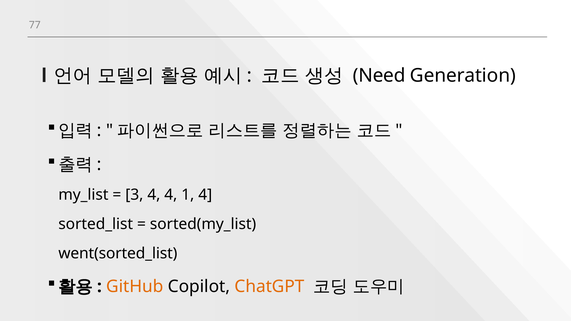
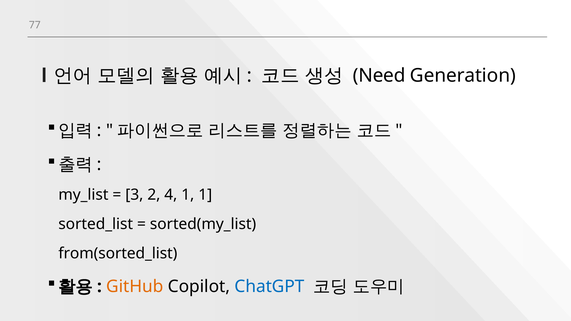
3 4: 4 -> 2
1 4: 4 -> 1
went(sorted_list: went(sorted_list -> from(sorted_list
ChatGPT colour: orange -> blue
